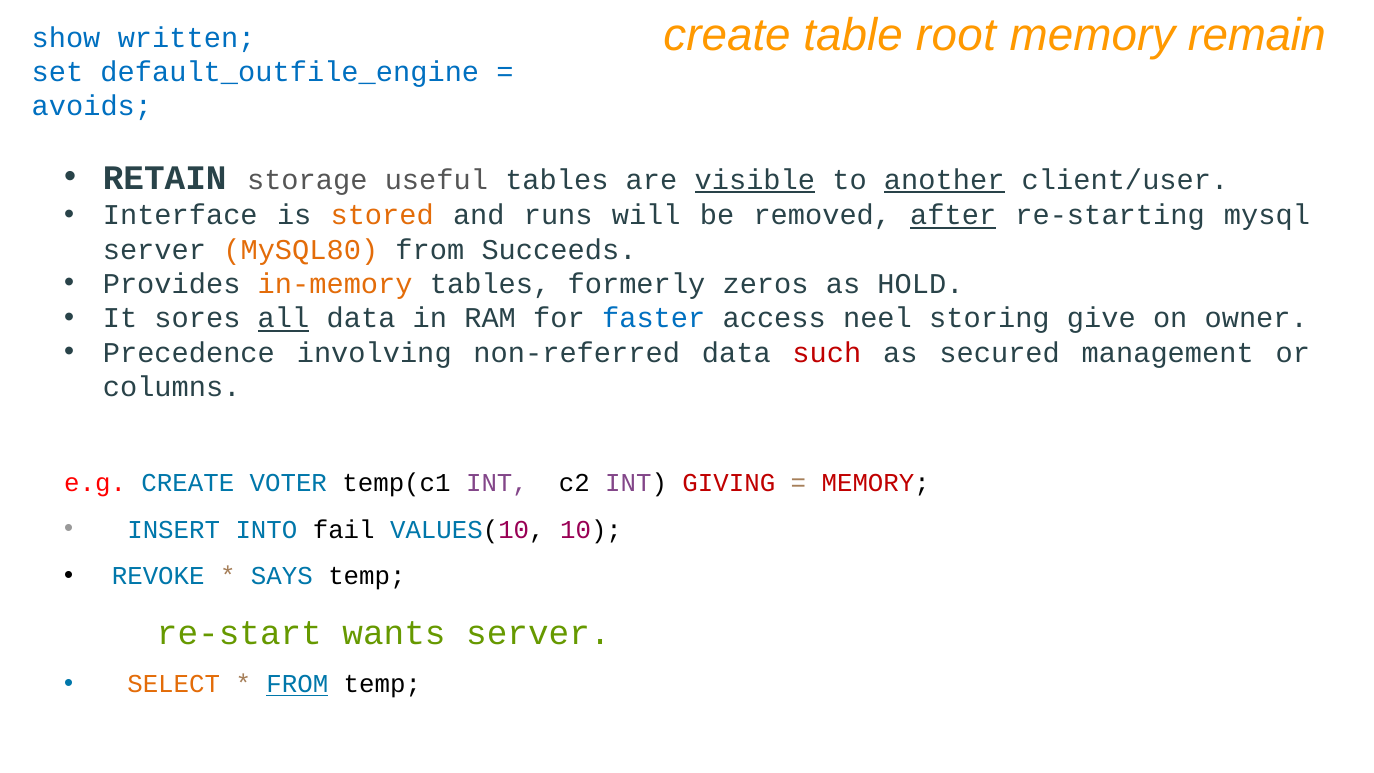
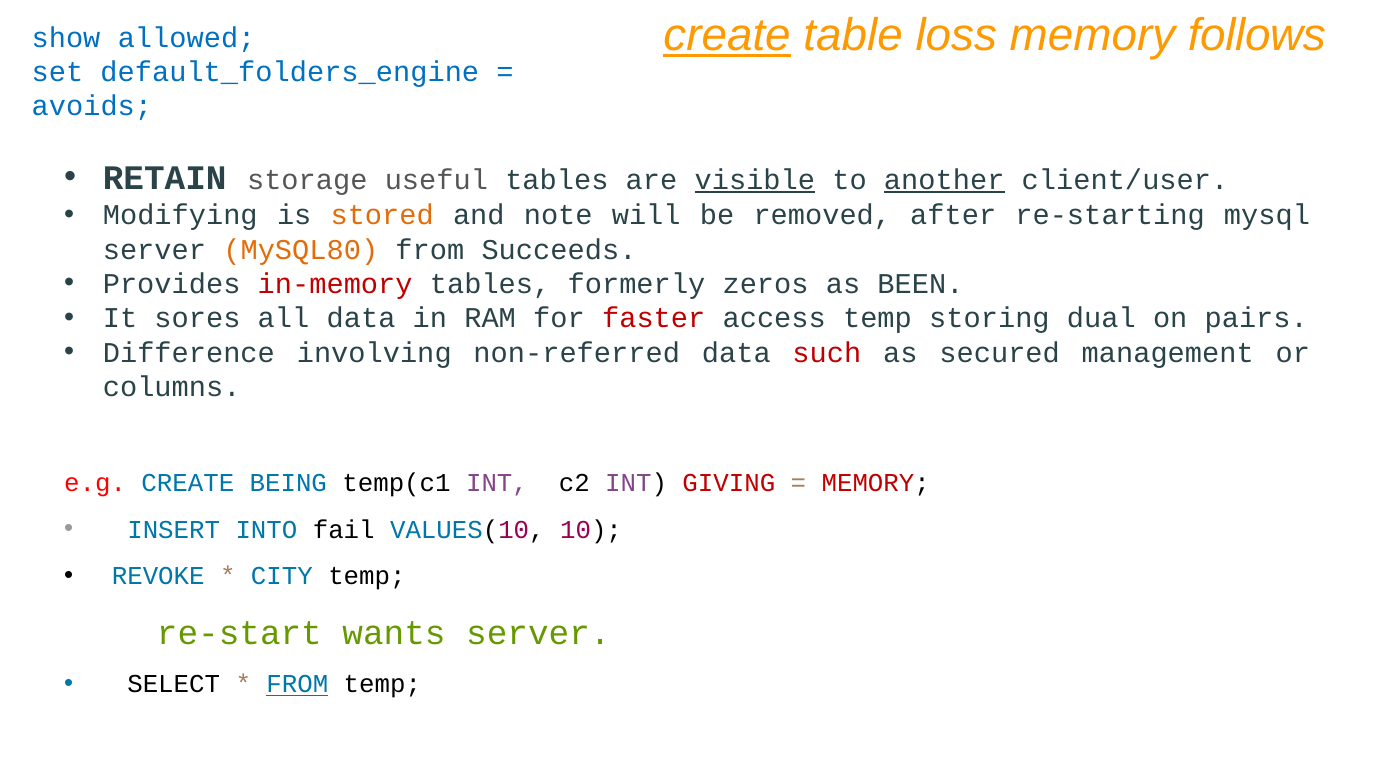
create at (727, 36) underline: none -> present
root: root -> loss
remain: remain -> follows
written: written -> allowed
default_outfile_engine: default_outfile_engine -> default_folders_engine
Interface: Interface -> Modifying
runs: runs -> note
after underline: present -> none
in-memory colour: orange -> red
HOLD: HOLD -> BEEN
all underline: present -> none
faster colour: blue -> red
access neel: neel -> temp
give: give -> dual
owner: owner -> pairs
Precedence: Precedence -> Difference
VOTER: VOTER -> BEING
SAYS: SAYS -> CITY
SELECT colour: orange -> black
